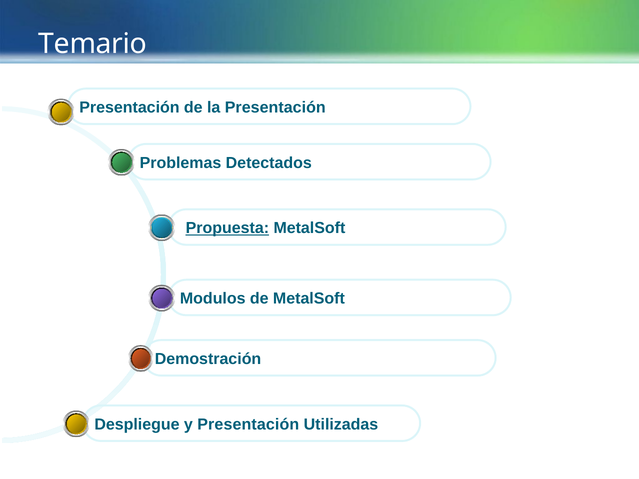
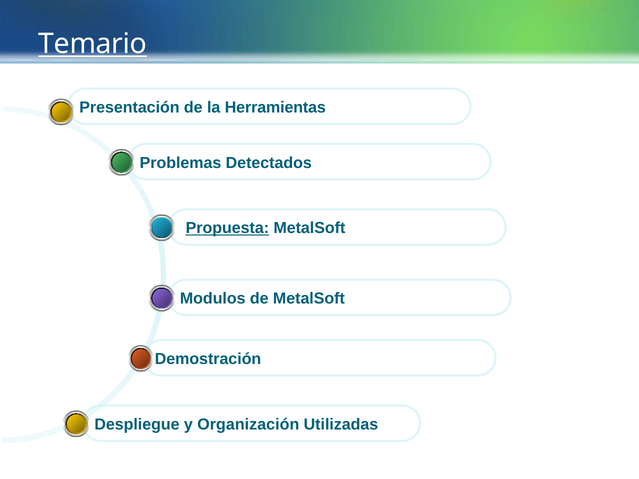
Temario underline: none -> present
la Presentación: Presentación -> Herramientas
y Presentación: Presentación -> Organización
